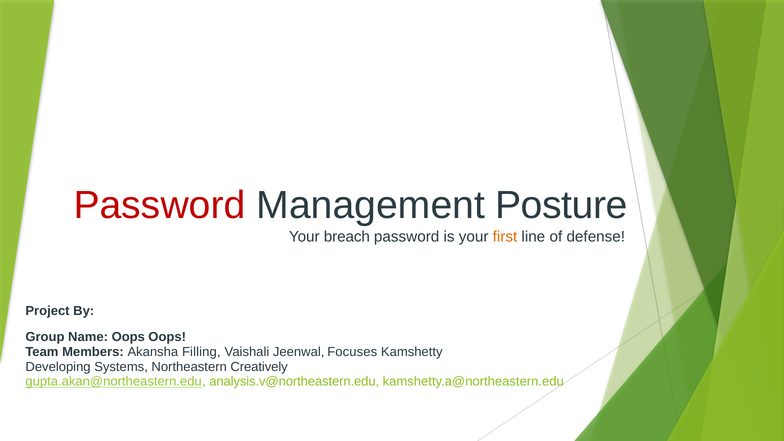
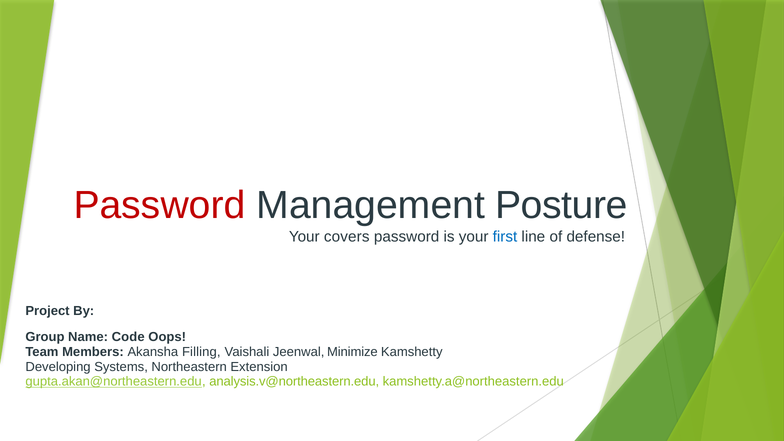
breach: breach -> covers
first colour: orange -> blue
Name Oops: Oops -> Code
Focuses: Focuses -> Minimize
Creatively: Creatively -> Extension
